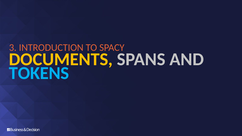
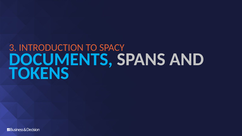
DOCUMENTS colour: yellow -> light blue
